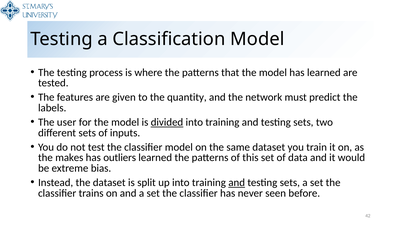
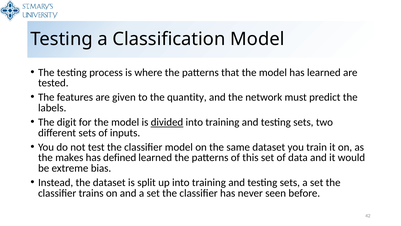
user: user -> digit
outliers: outliers -> defined
and at (237, 182) underline: present -> none
